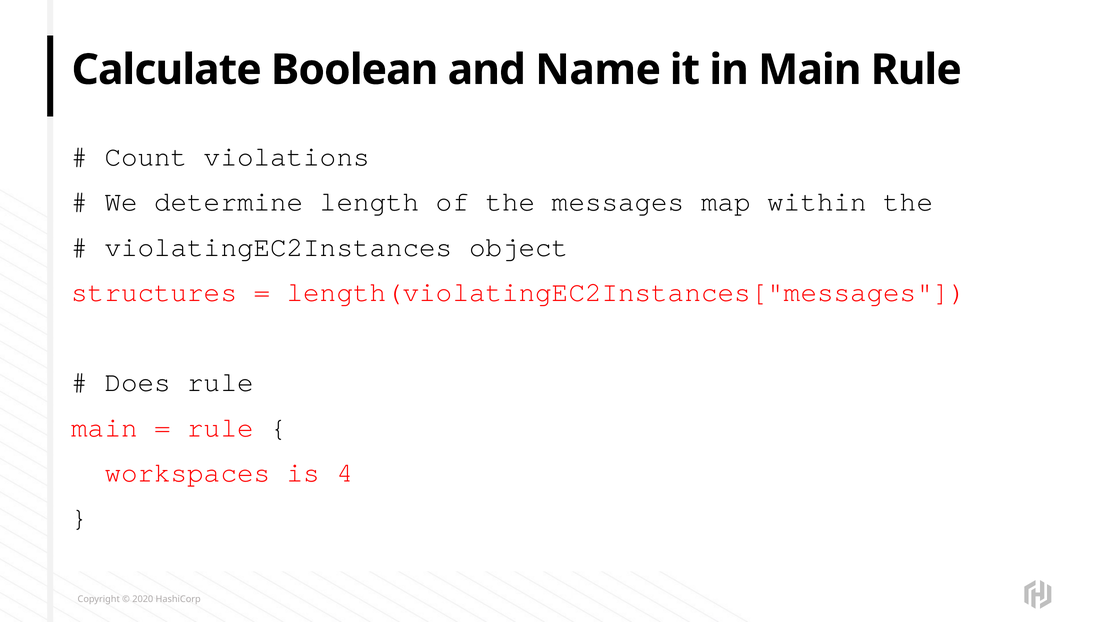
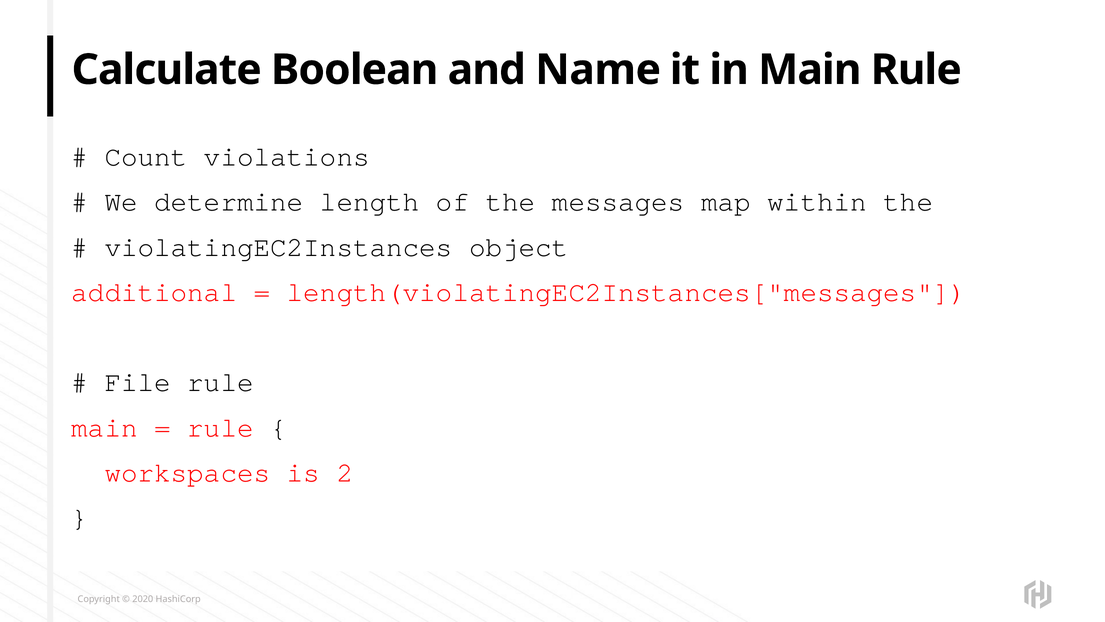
structures: structures -> additional
Does: Does -> File
4: 4 -> 2
